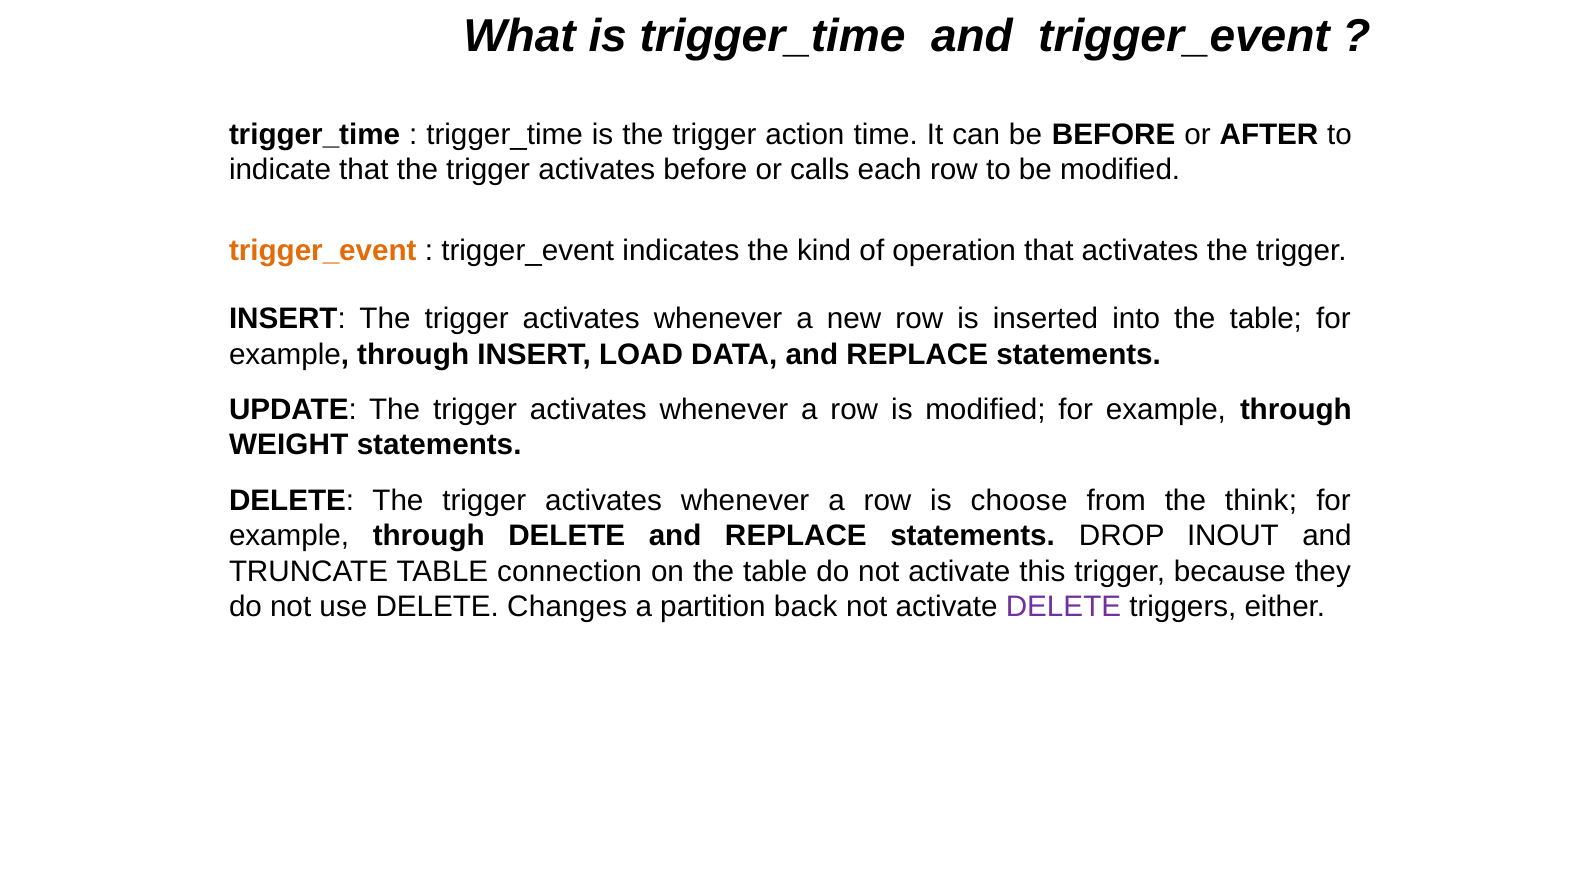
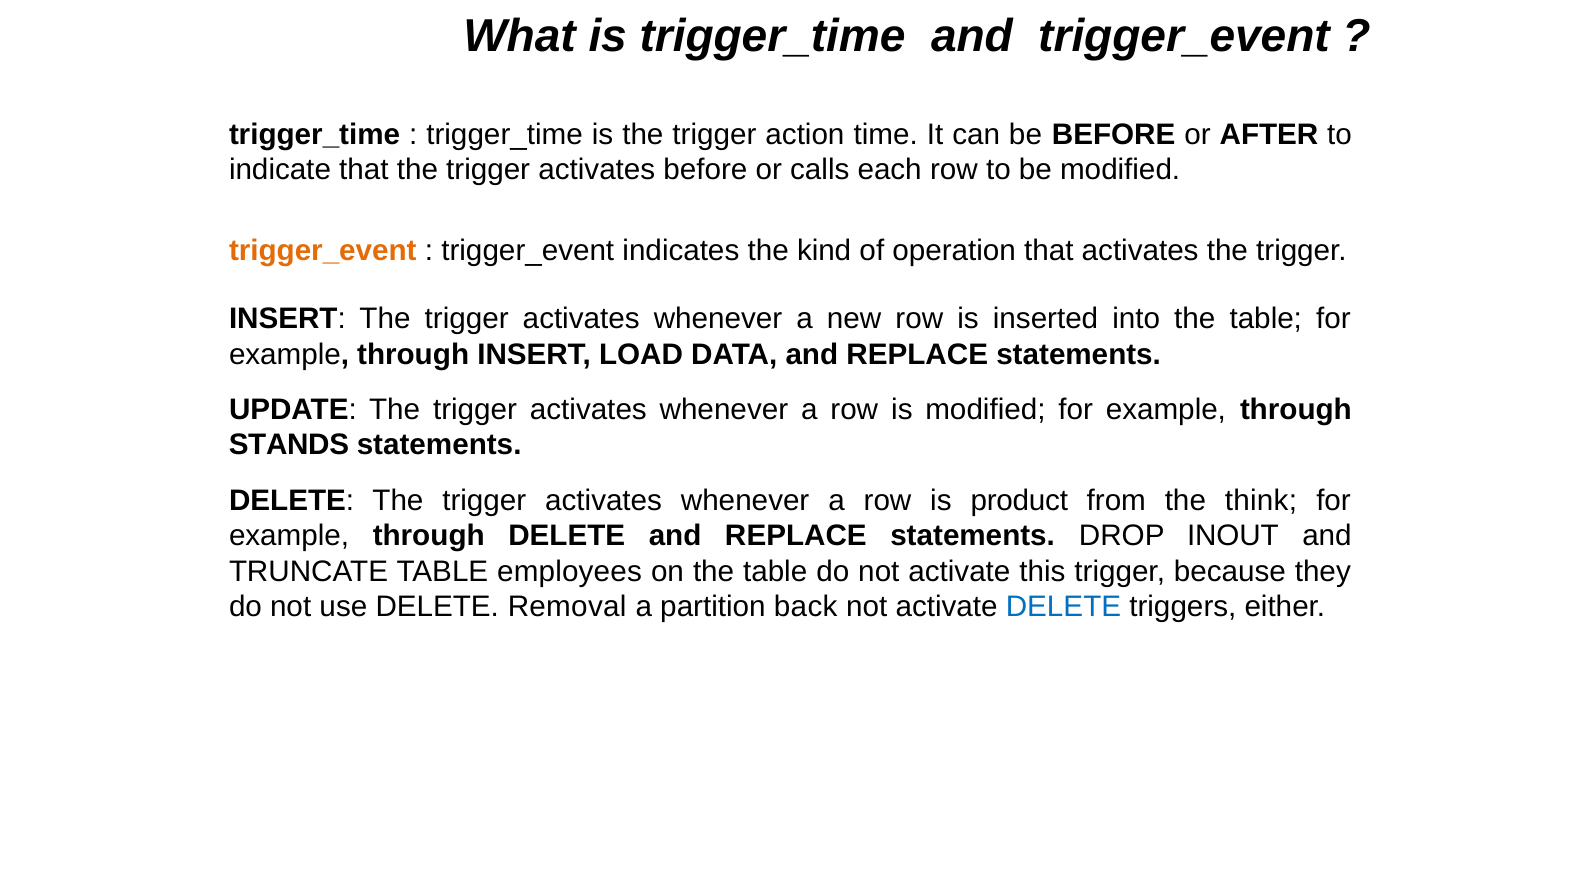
WEIGHT: WEIGHT -> STANDS
choose: choose -> product
connection: connection -> employees
Changes: Changes -> Removal
DELETE at (1063, 607) colour: purple -> blue
